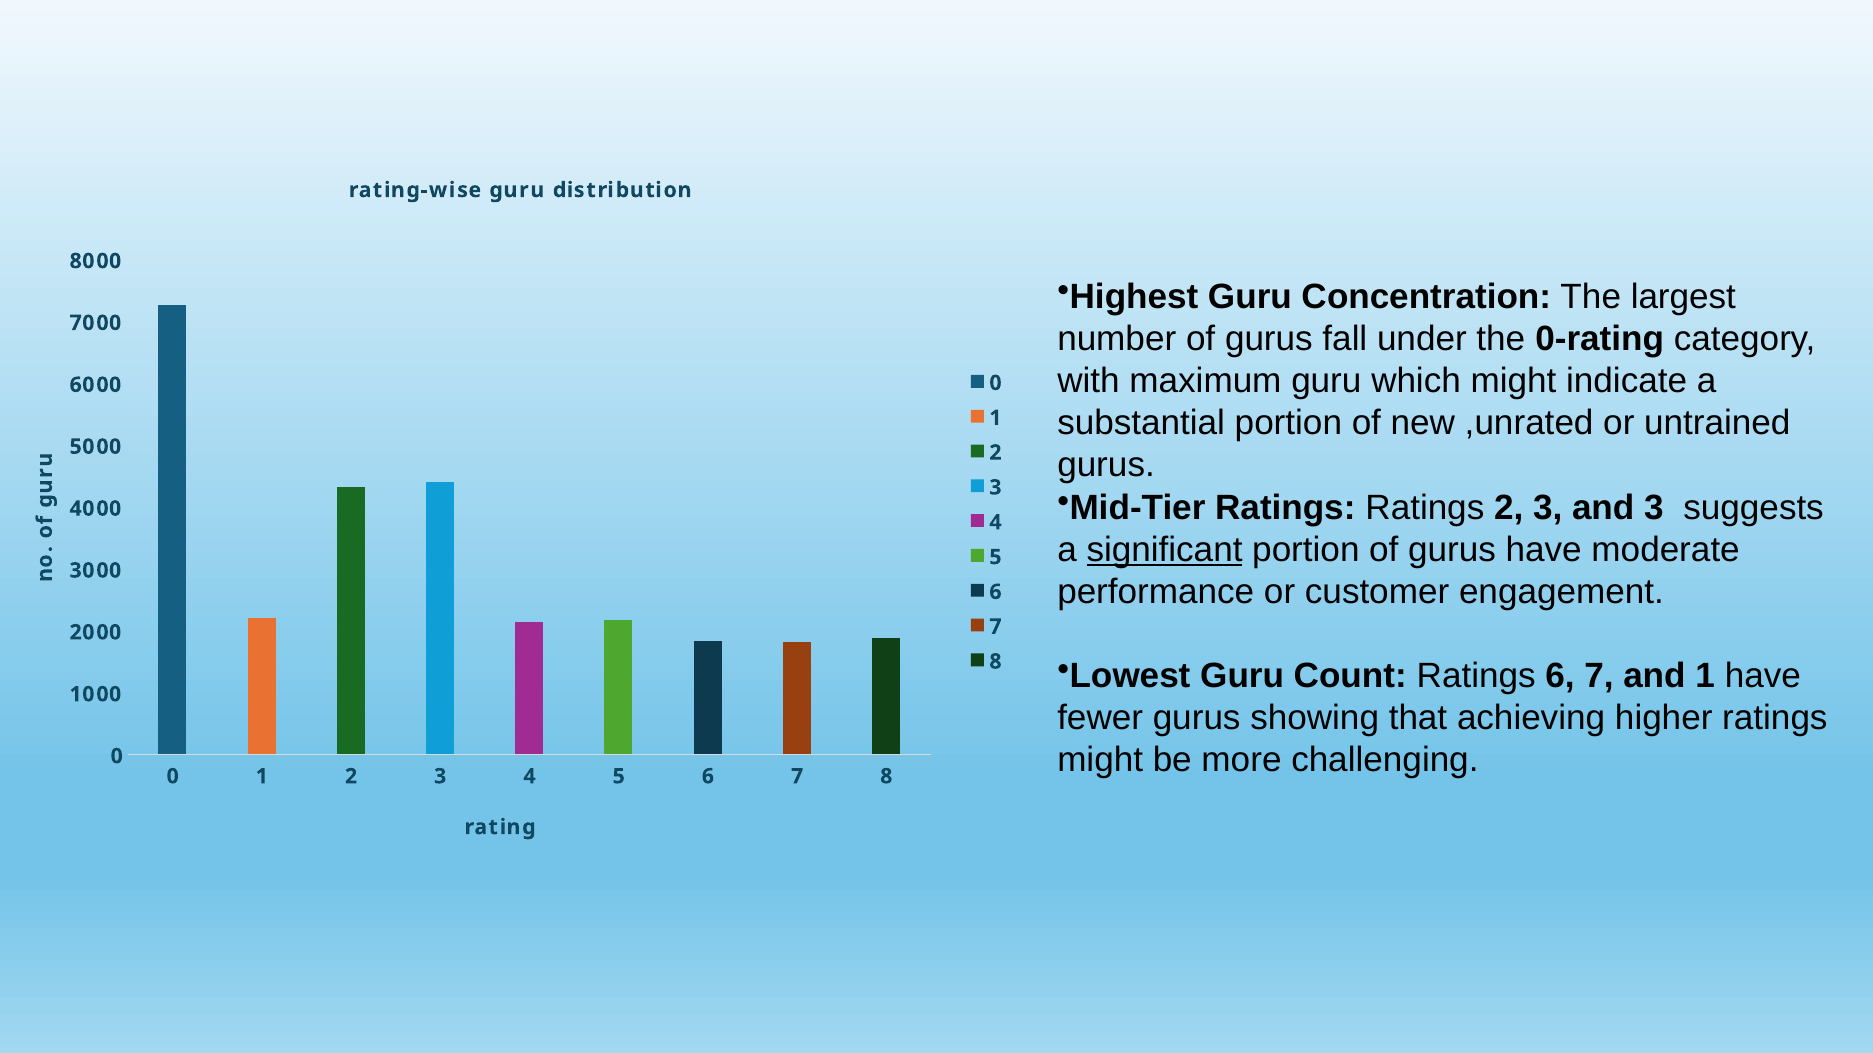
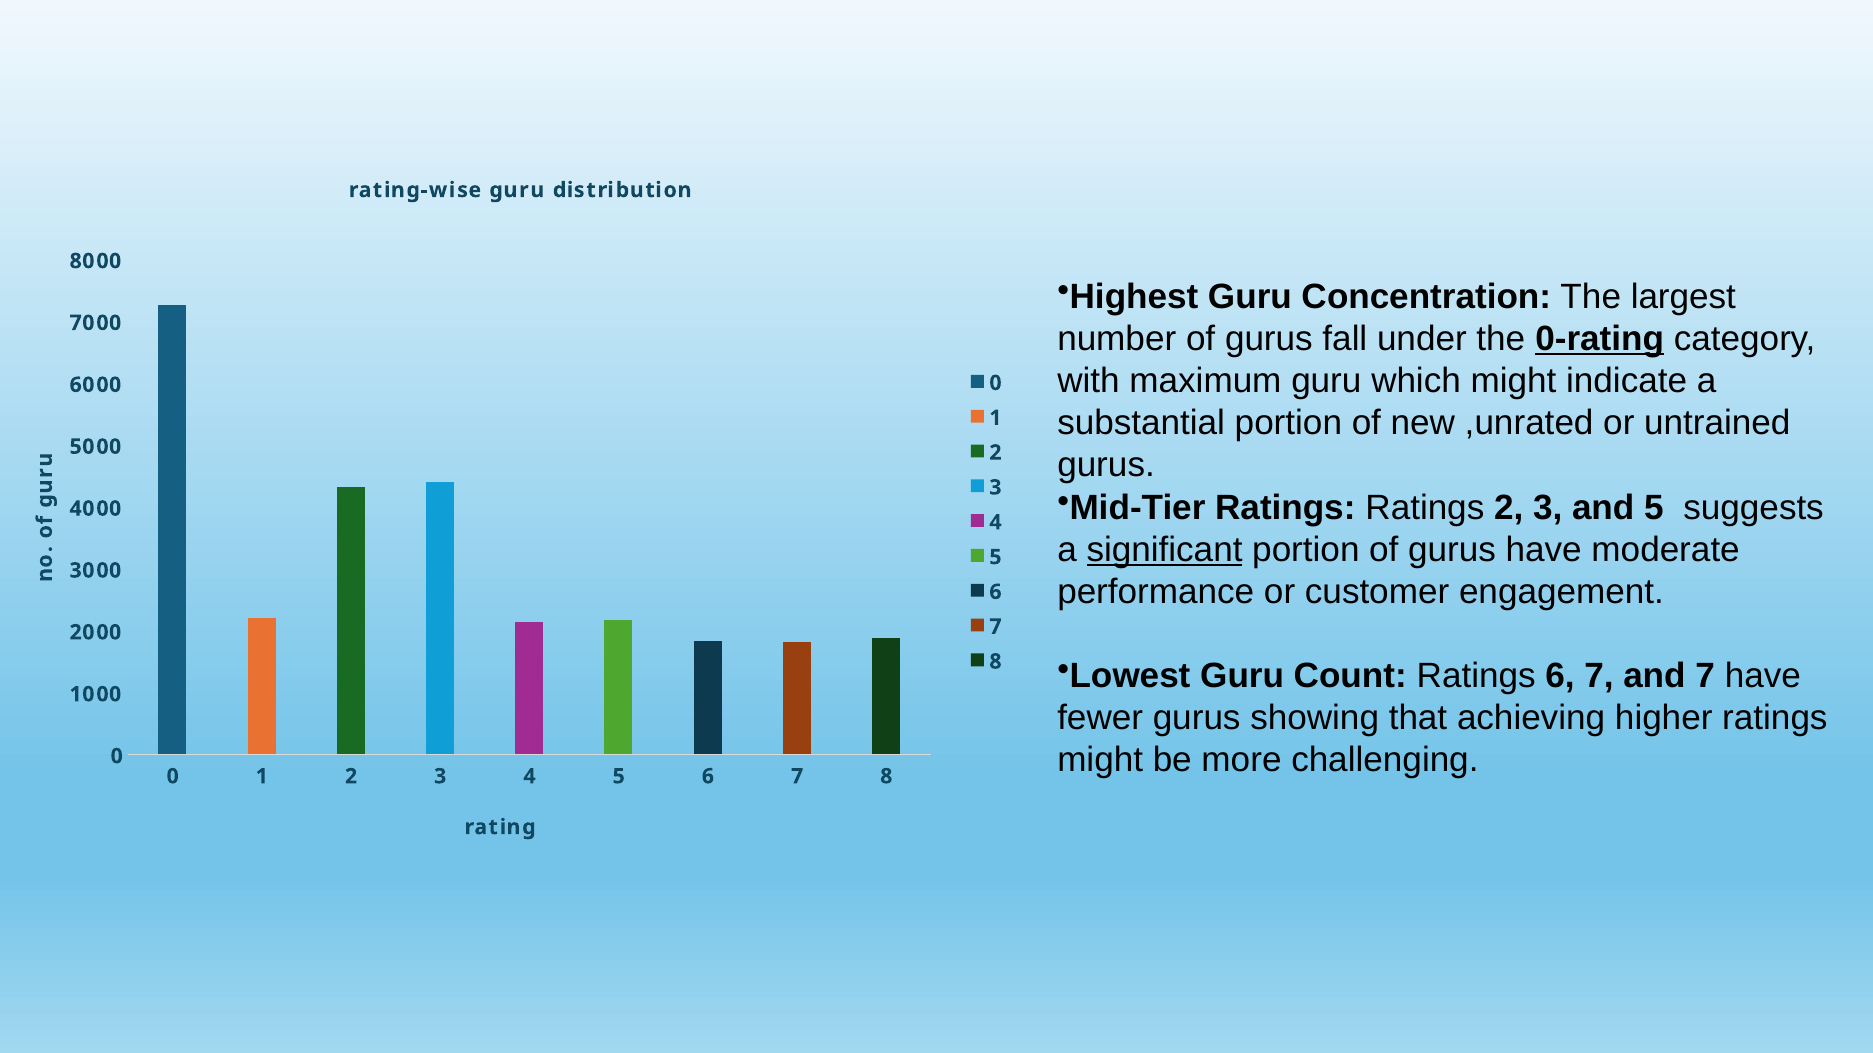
0-rating underline: none -> present
and 3: 3 -> 5
and 1: 1 -> 7
